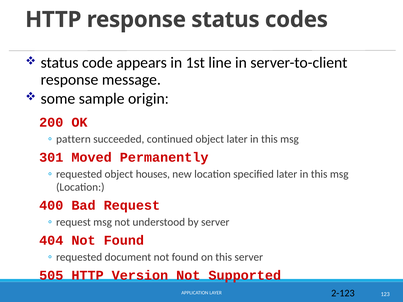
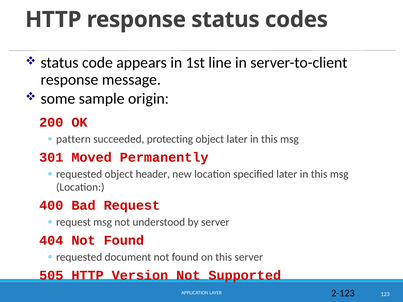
continued: continued -> protecting
houses: houses -> header
